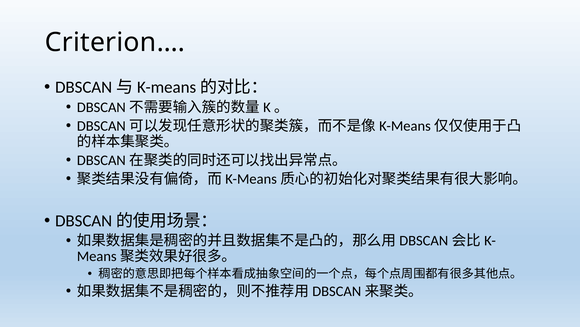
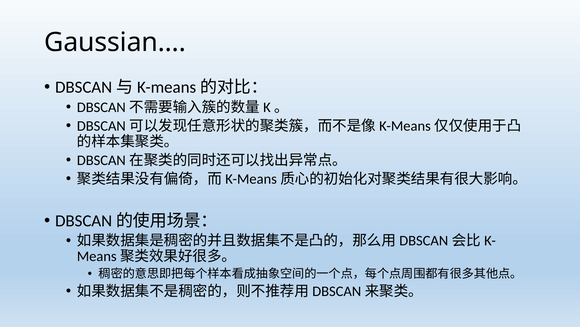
Criterion…: Criterion… -> Gaussian…
